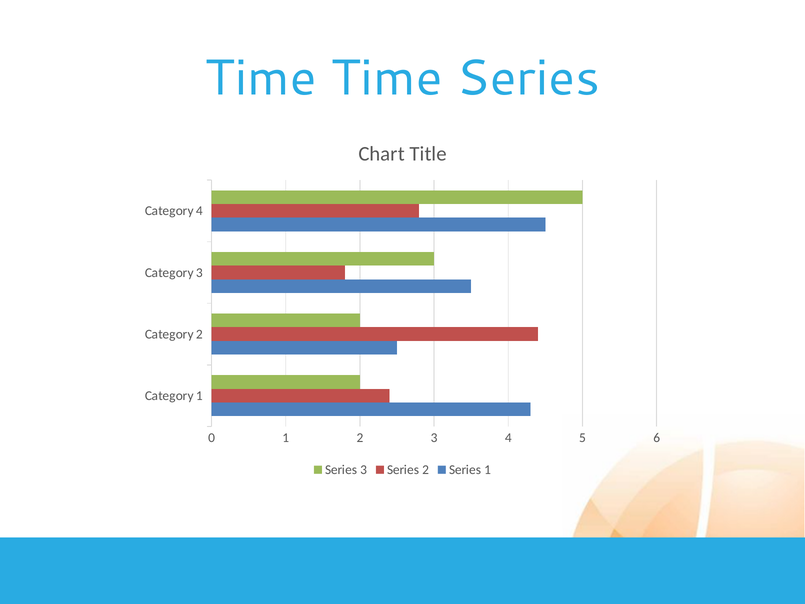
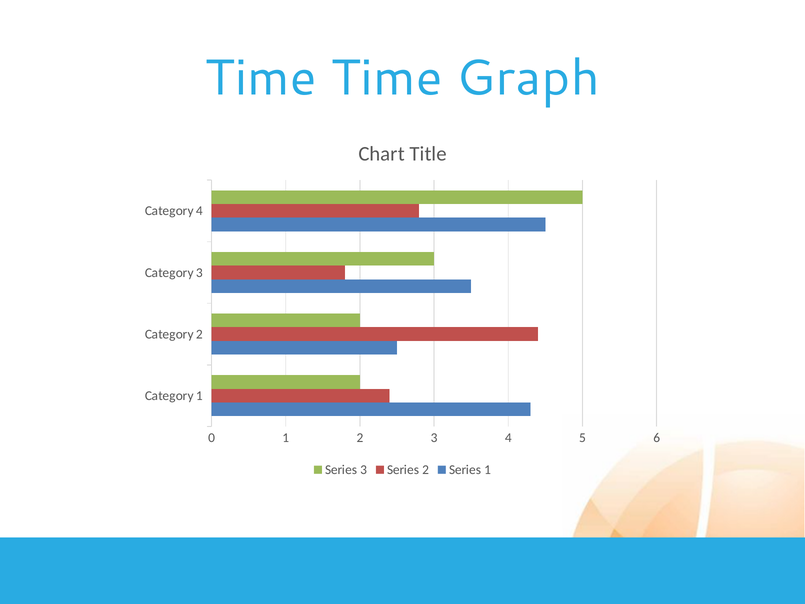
Time Series: Series -> Graph
